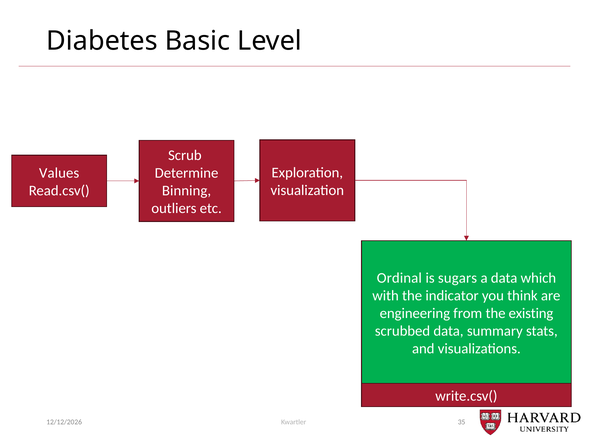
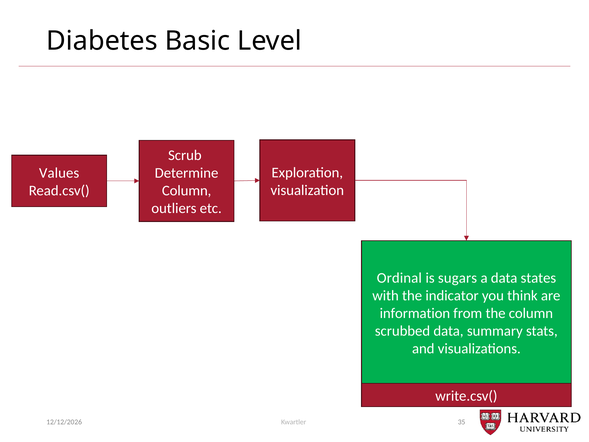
Binning at (187, 191): Binning -> Column
which: which -> states
engineering: engineering -> information
the existing: existing -> column
